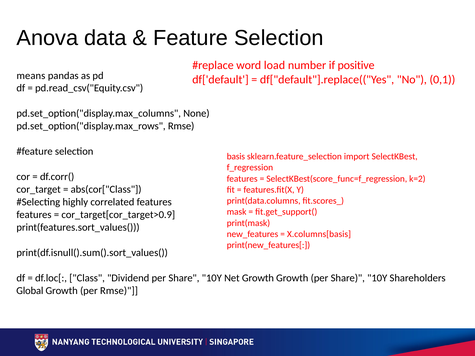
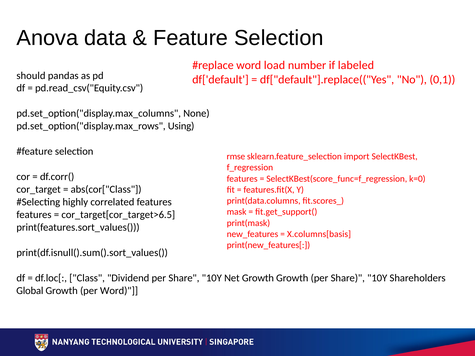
positive: positive -> labeled
means: means -> should
pd.set_option("display.max_rows Rmse: Rmse -> Using
basis: basis -> rmse
k=2: k=2 -> k=0
cor_target[cor_target>0.9: cor_target[cor_target>0.9 -> cor_target[cor_target>6.5
per Rmse: Rmse -> Word
